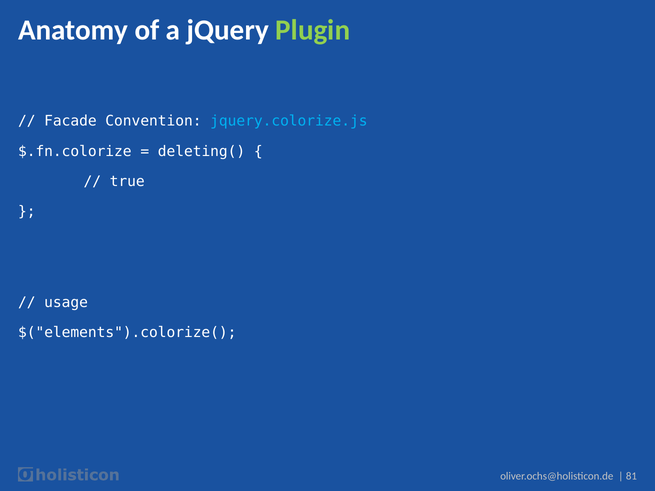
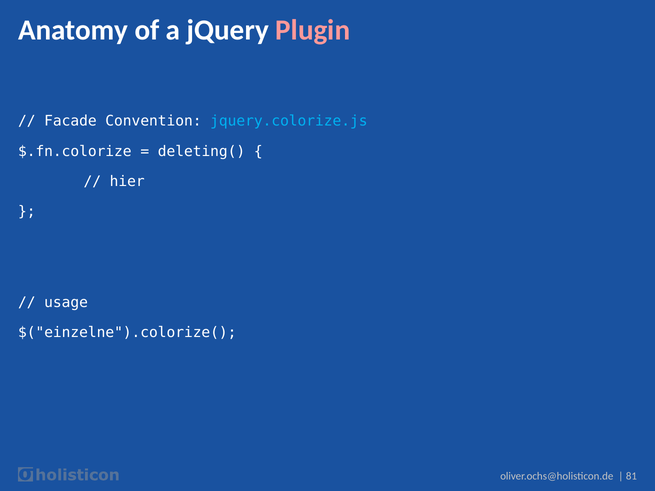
Plugin colour: light green -> pink
true: true -> hier
$("elements").colorize(: $("elements").colorize( -> $("einzelne").colorize(
